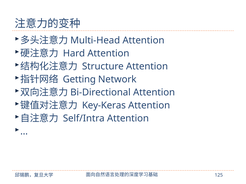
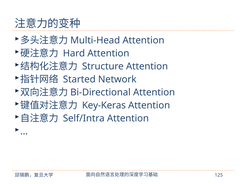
Getting: Getting -> Started
